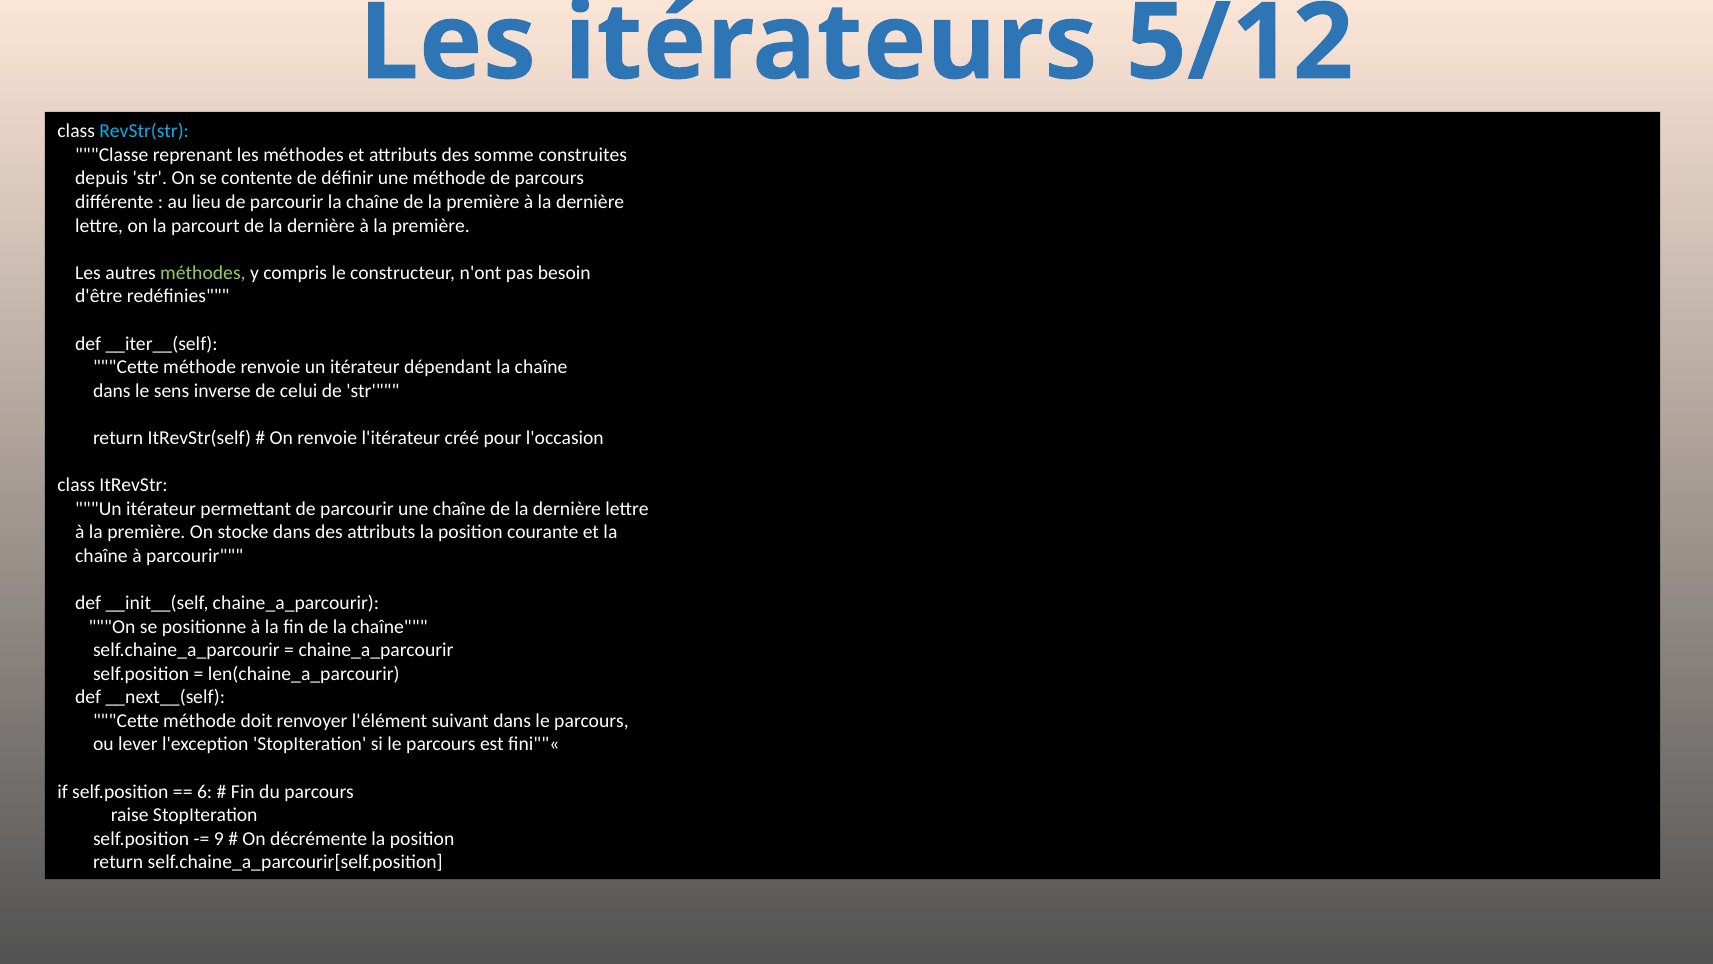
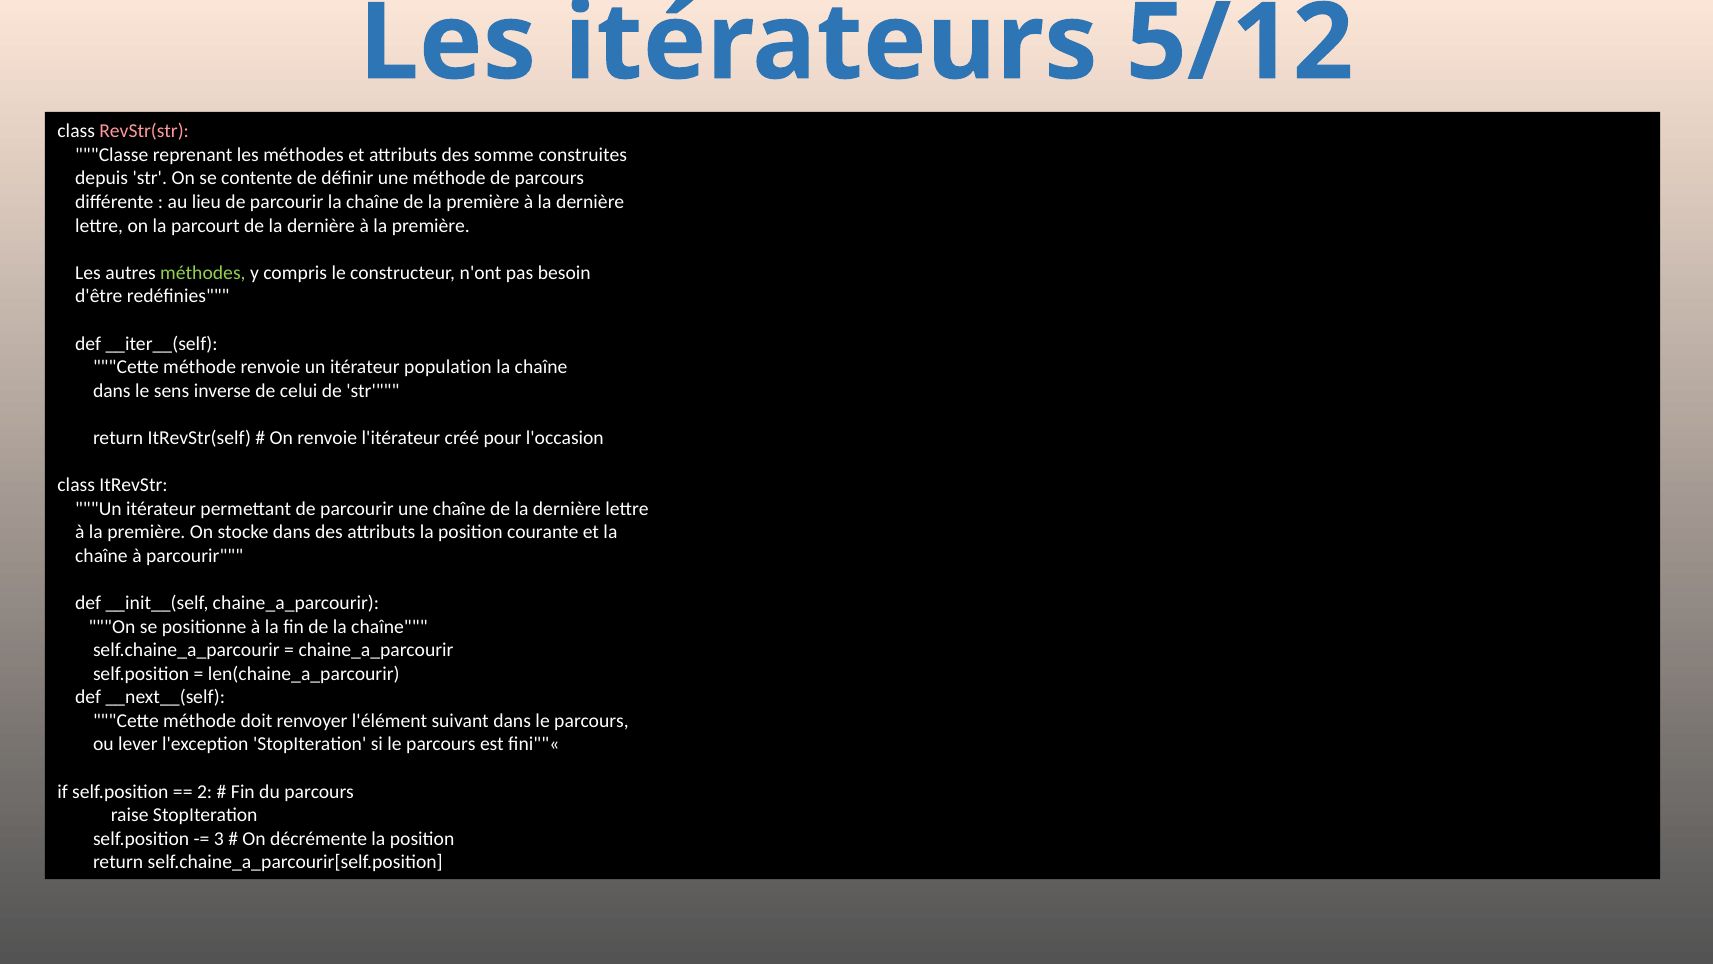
RevStr(str colour: light blue -> pink
dépendant: dépendant -> population
6: 6 -> 2
9: 9 -> 3
